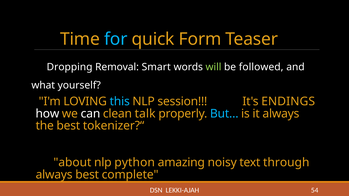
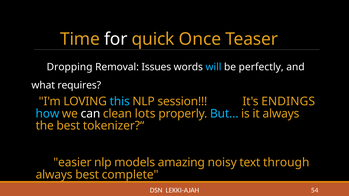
for colour: light blue -> white
Form: Form -> Once
Smart: Smart -> Issues
will colour: light green -> light blue
followed: followed -> perfectly
yourself: yourself -> requires
how colour: white -> light blue
talk: talk -> lots
about: about -> easier
python: python -> models
